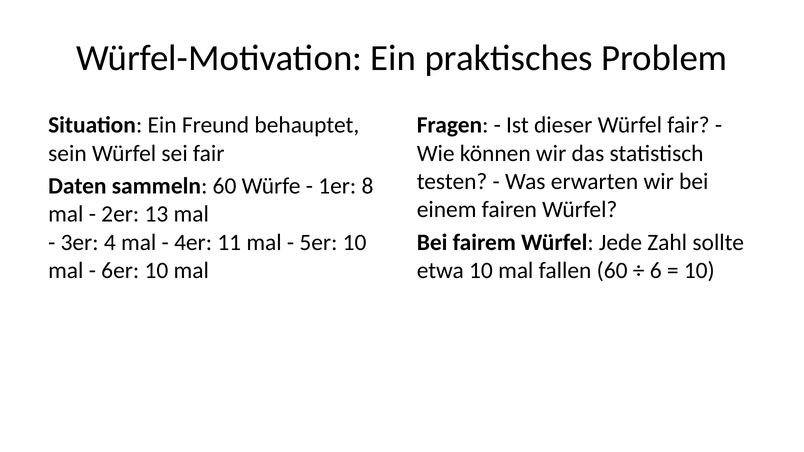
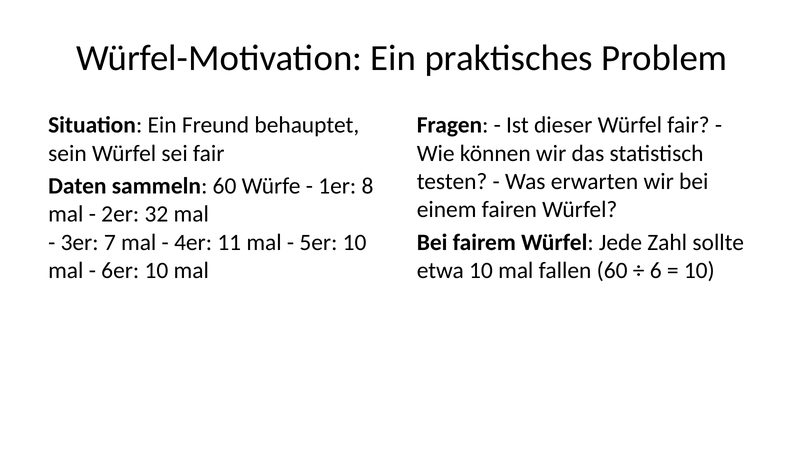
13: 13 -> 32
4: 4 -> 7
